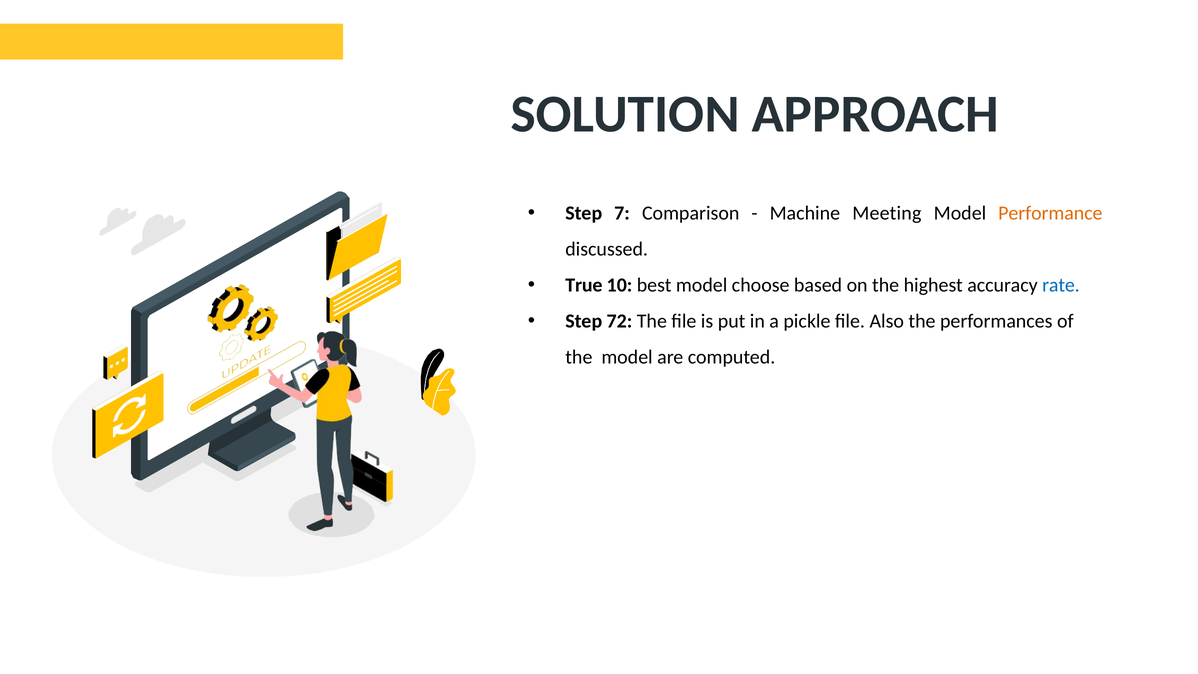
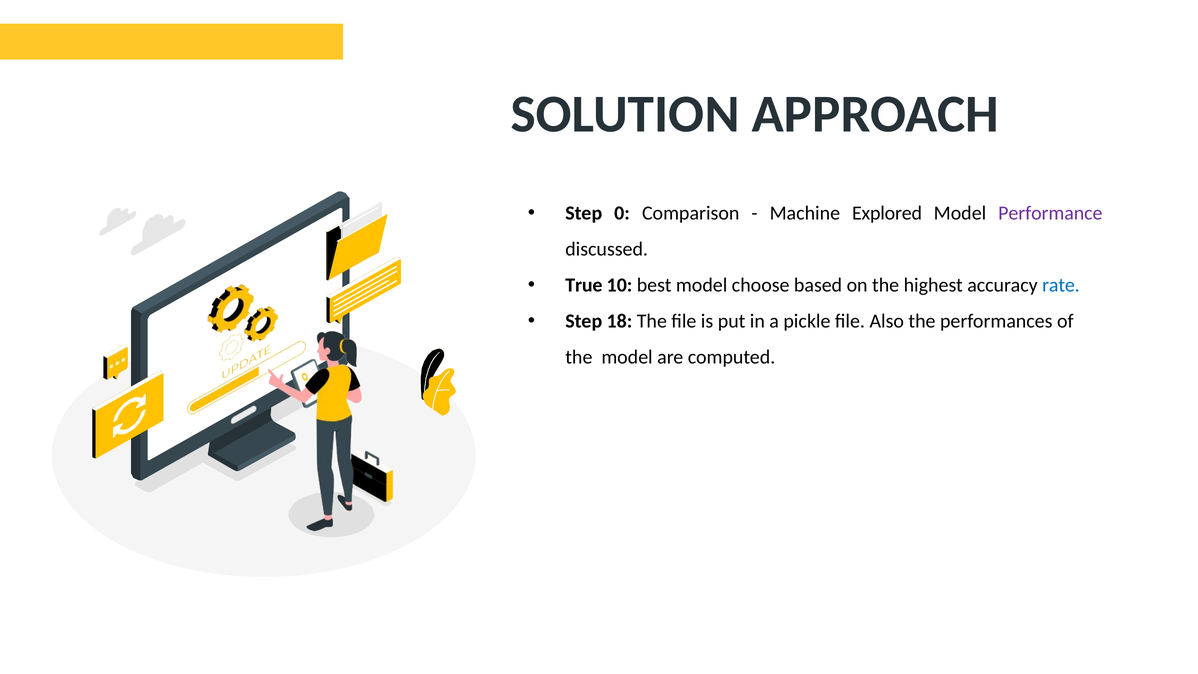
7: 7 -> 0
Meeting: Meeting -> Explored
Performance colour: orange -> purple
72: 72 -> 18
